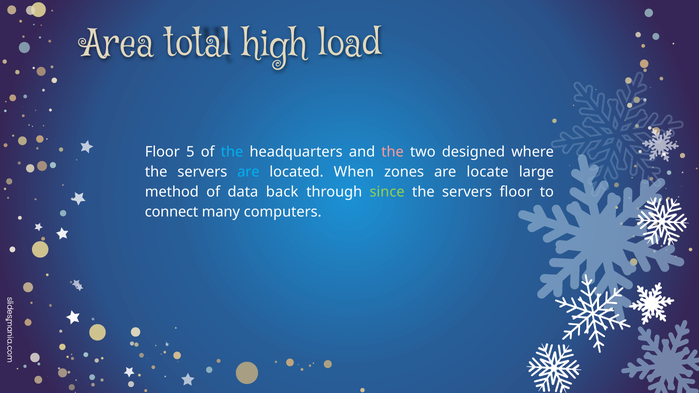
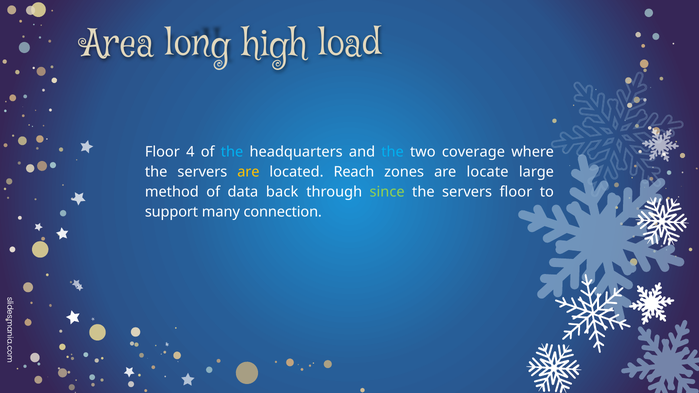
total: total -> long
5: 5 -> 4
the at (393, 152) colour: pink -> light blue
designed: designed -> coverage
are at (248, 172) colour: light blue -> yellow
When: When -> Reach
connect: connect -> support
computers: computers -> connection
